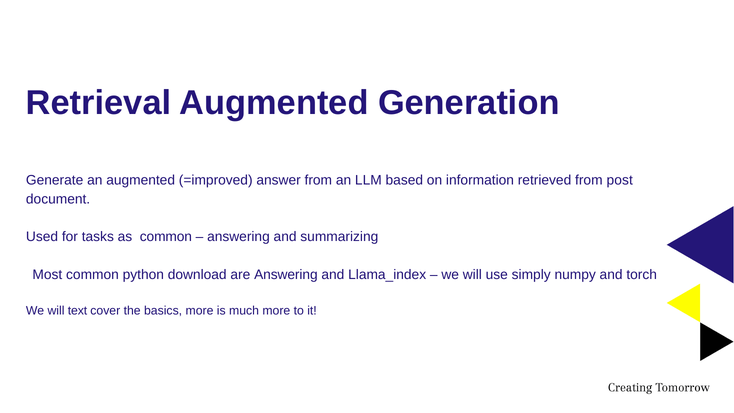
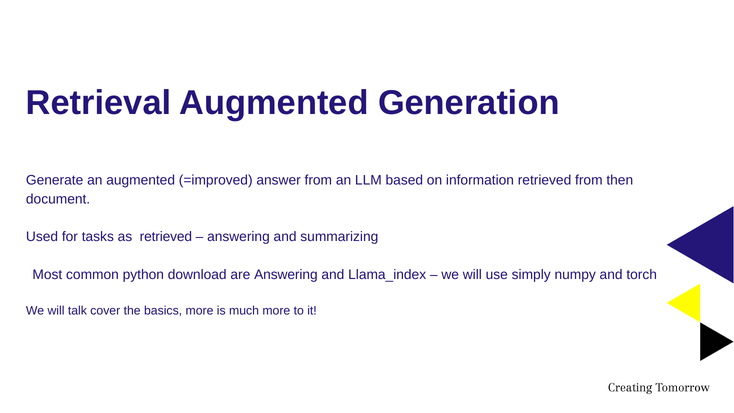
post: post -> then
as common: common -> retrieved
text: text -> talk
